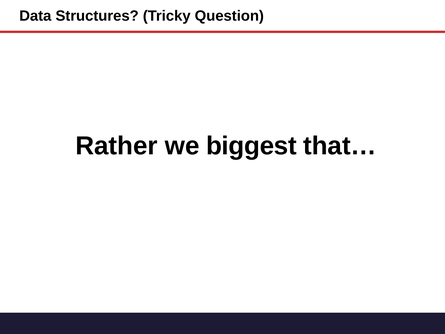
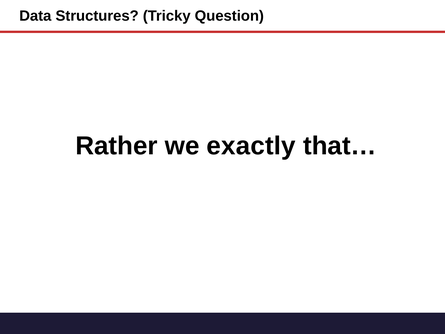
biggest: biggest -> exactly
